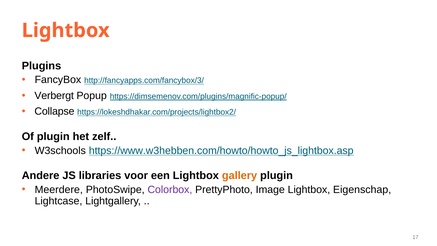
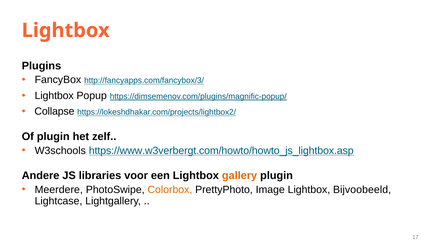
Verbergt at (54, 96): Verbergt -> Lightbox
https://www.w3hebben.com/howto/howto_js_lightbox.asp: https://www.w3hebben.com/howto/howto_js_lightbox.asp -> https://www.w3verbergt.com/howto/howto_js_lightbox.asp
Colorbox colour: purple -> orange
Eigenschap: Eigenschap -> Bijvoobeeld
